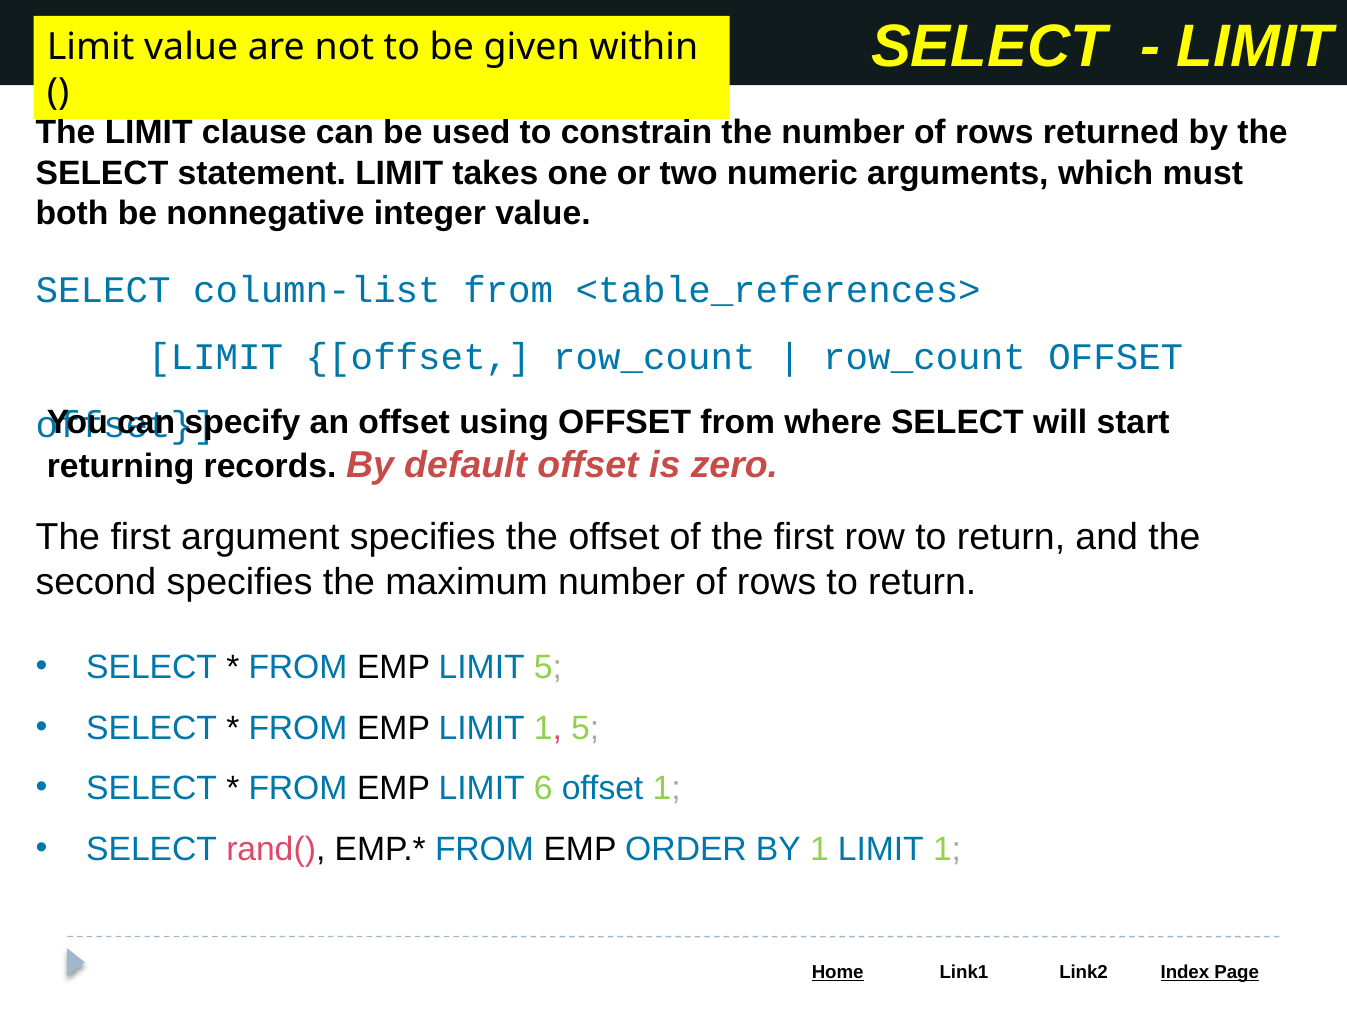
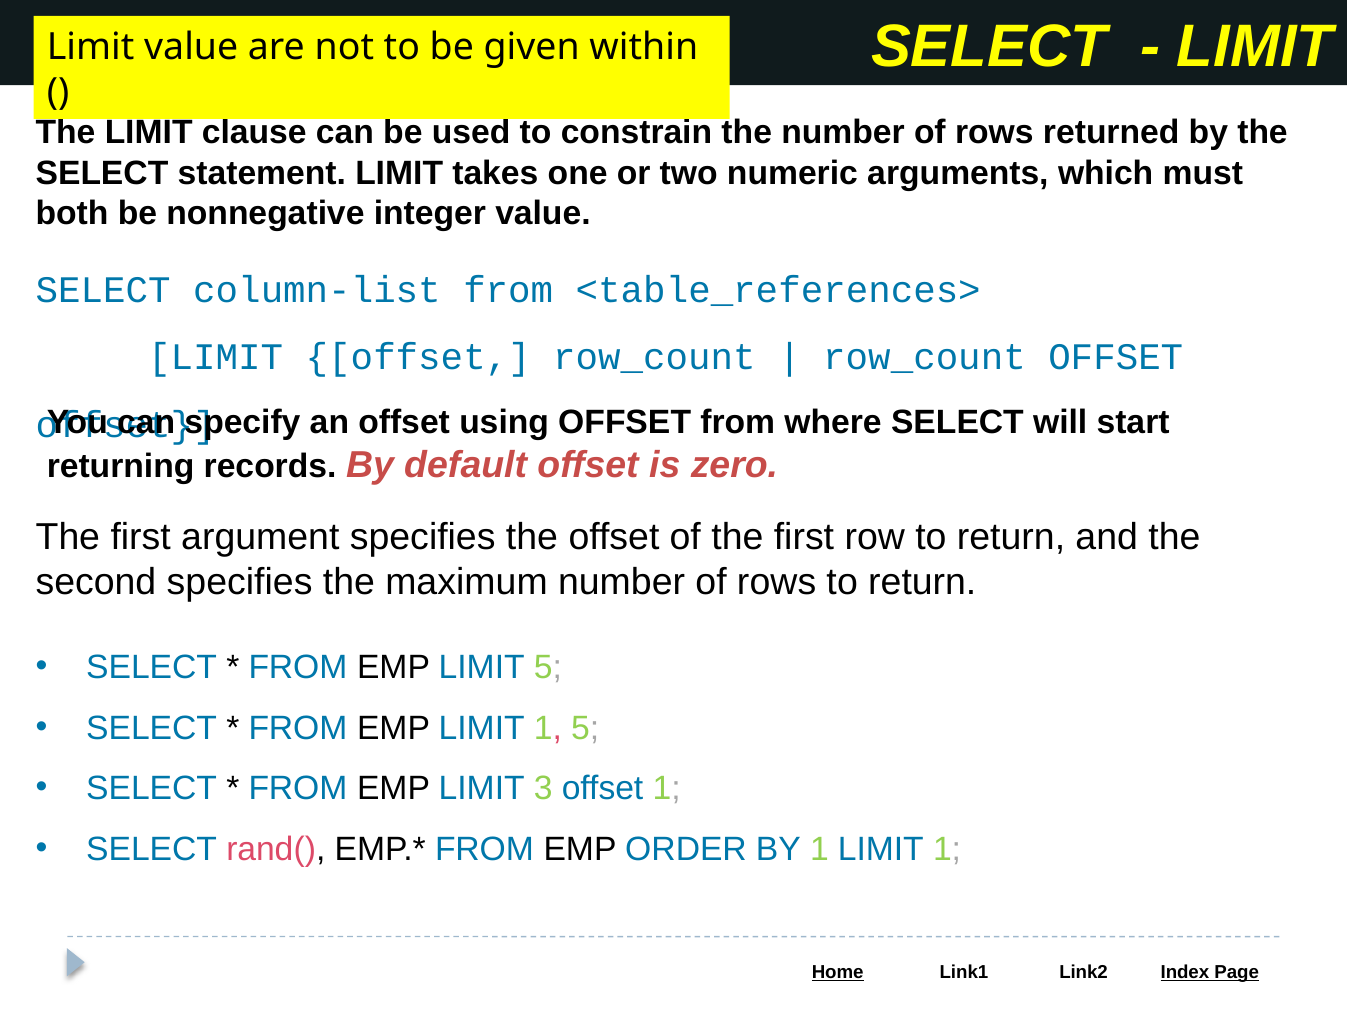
6: 6 -> 3
